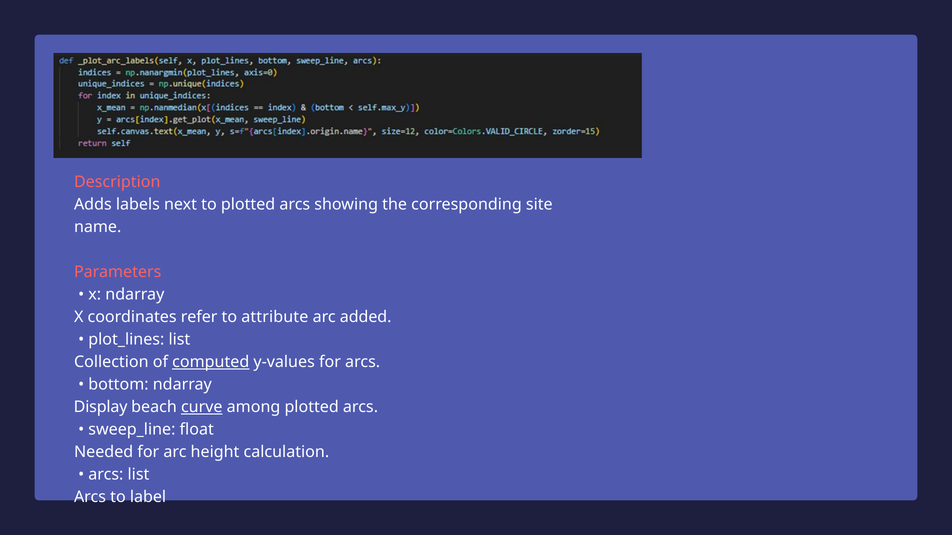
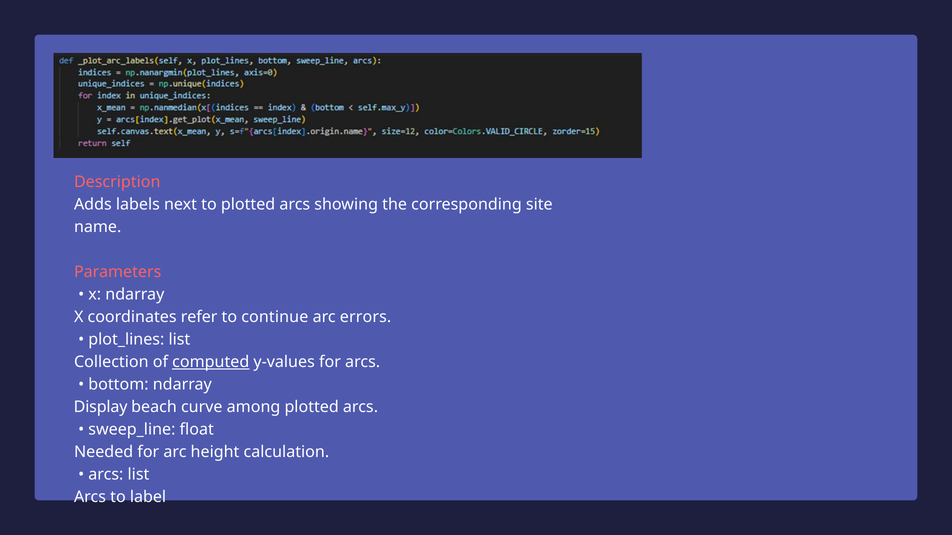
attribute: attribute -> continue
added: added -> errors
curve underline: present -> none
